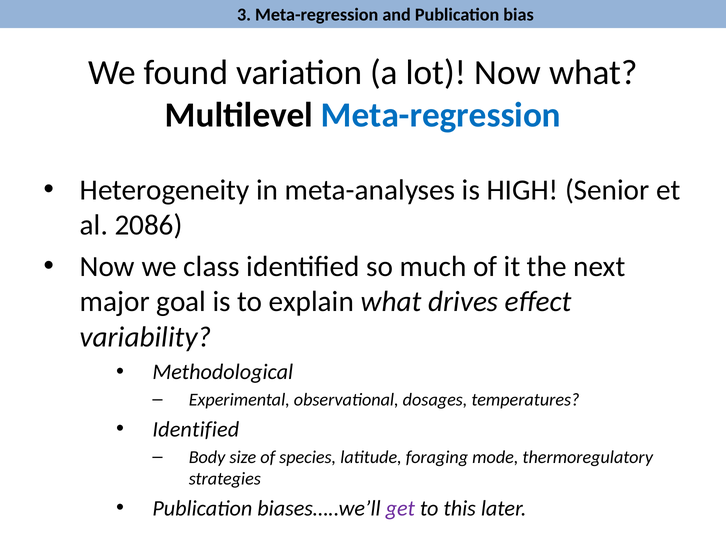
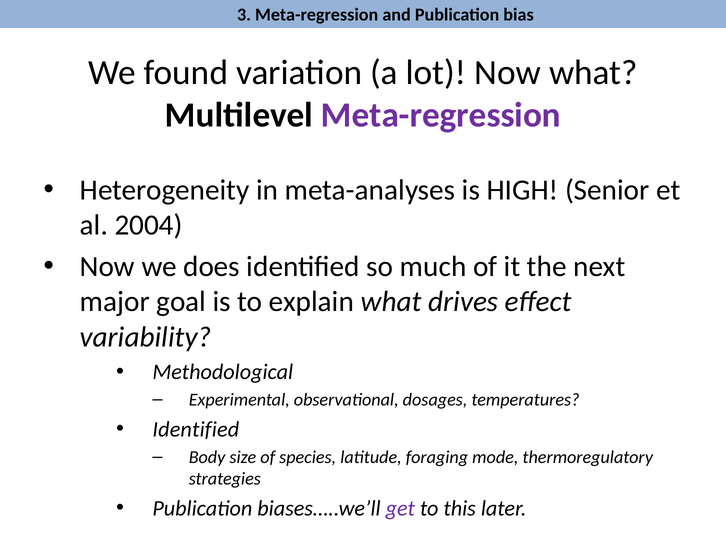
Meta-regression at (441, 115) colour: blue -> purple
2086: 2086 -> 2004
class: class -> does
